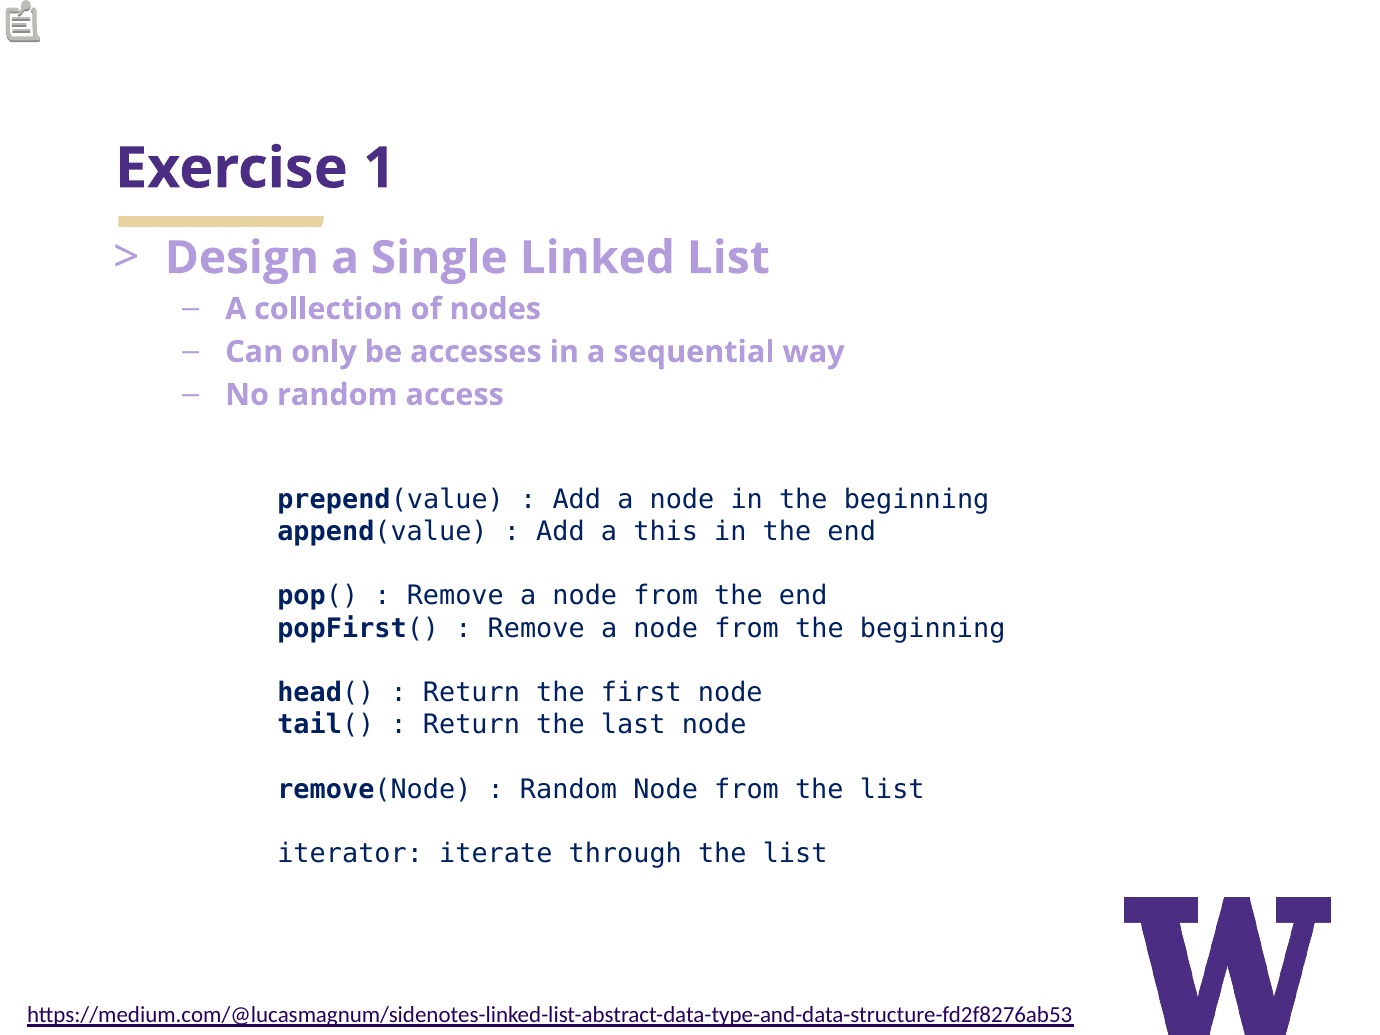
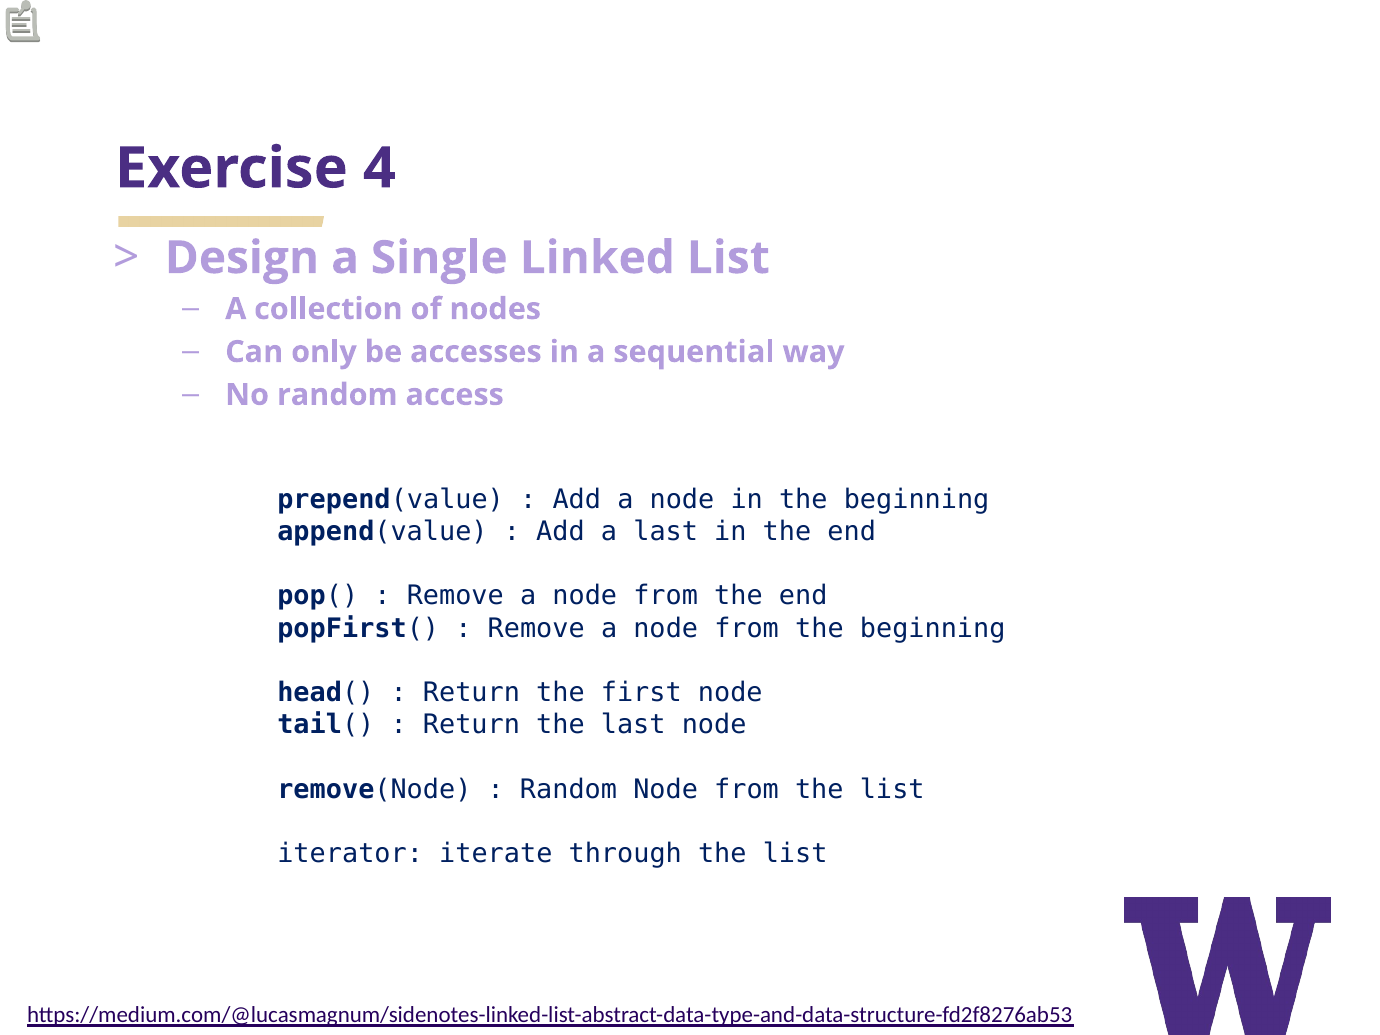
1: 1 -> 4
a this: this -> last
